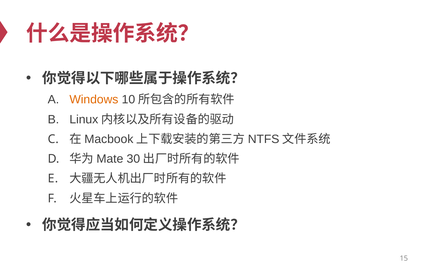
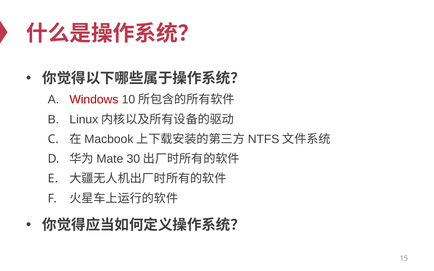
Windows colour: orange -> red
